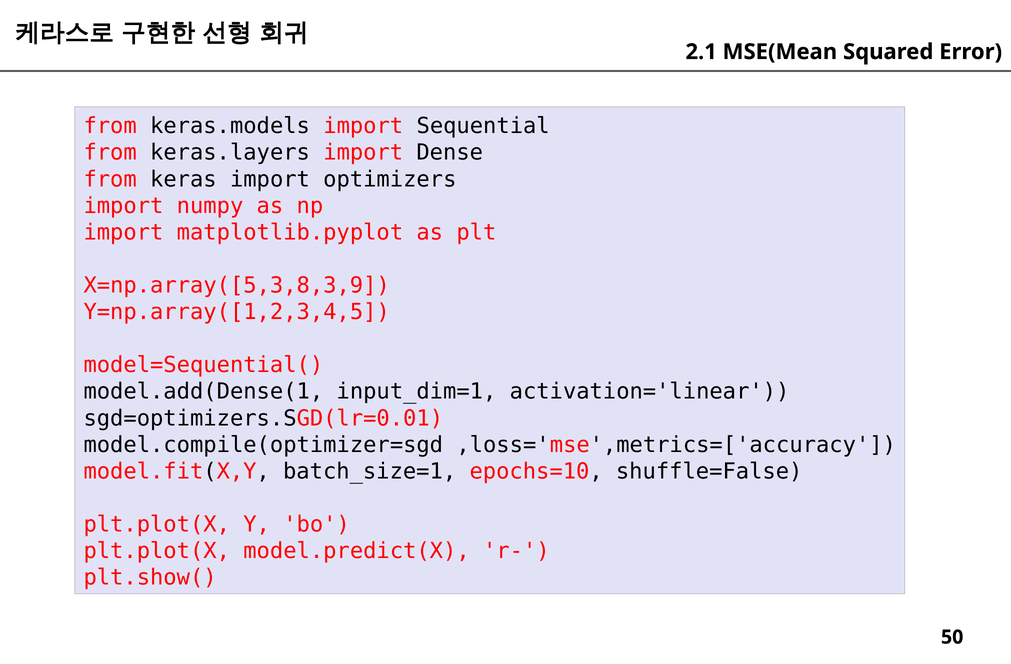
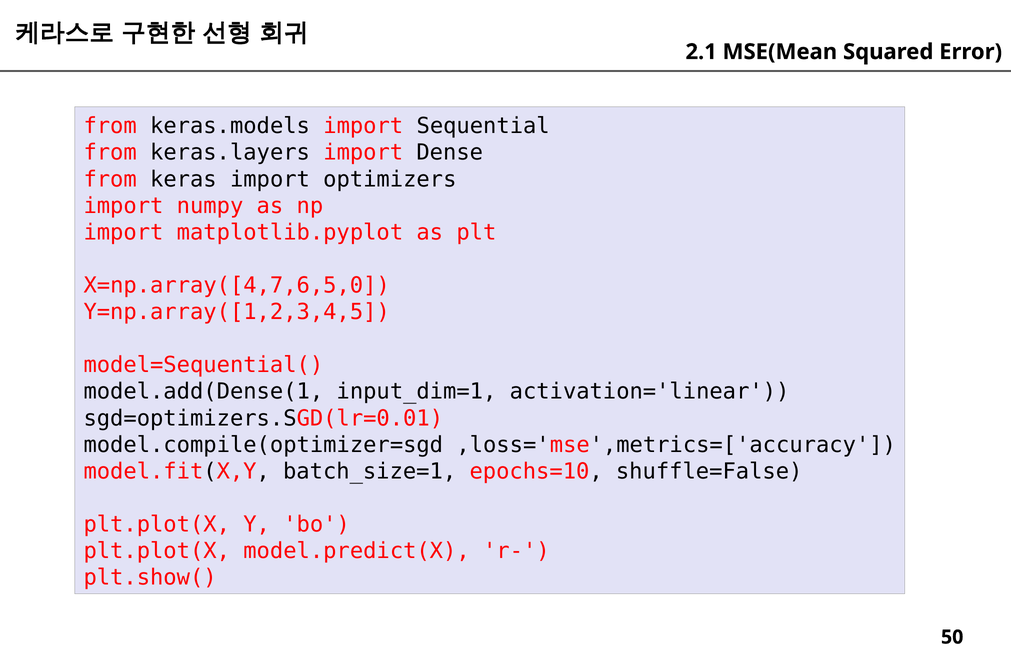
X=np.array([5,3,8,3,9: X=np.array([5,3,8,3,9 -> X=np.array([4,7,6,5,0
